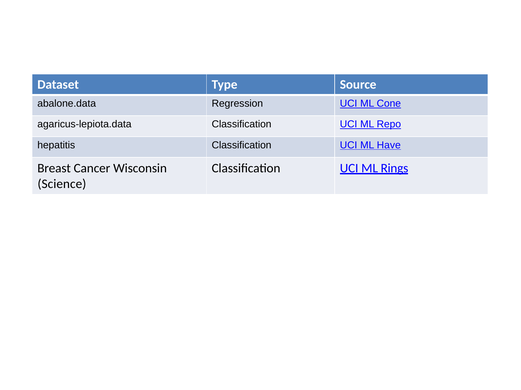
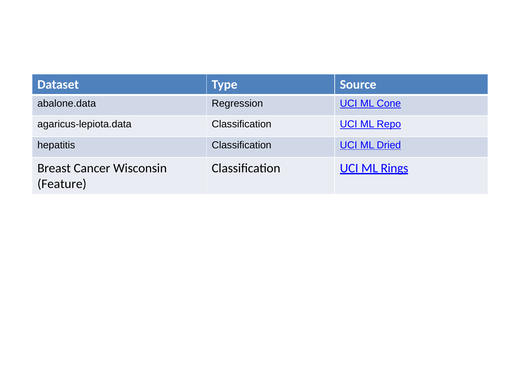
Have: Have -> Dried
Science: Science -> Feature
